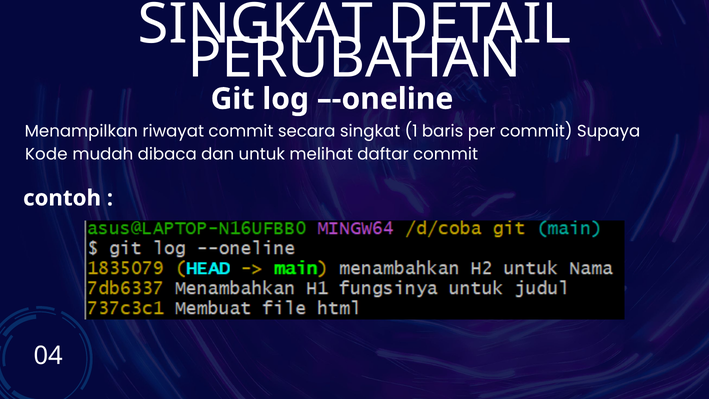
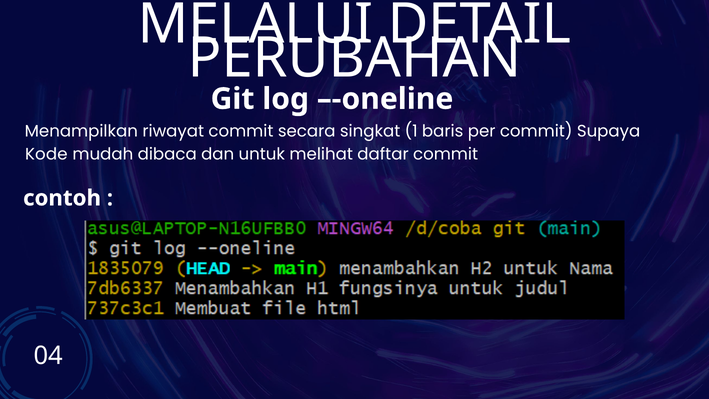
SINGKAT at (255, 24): SINGKAT -> MELALUI
